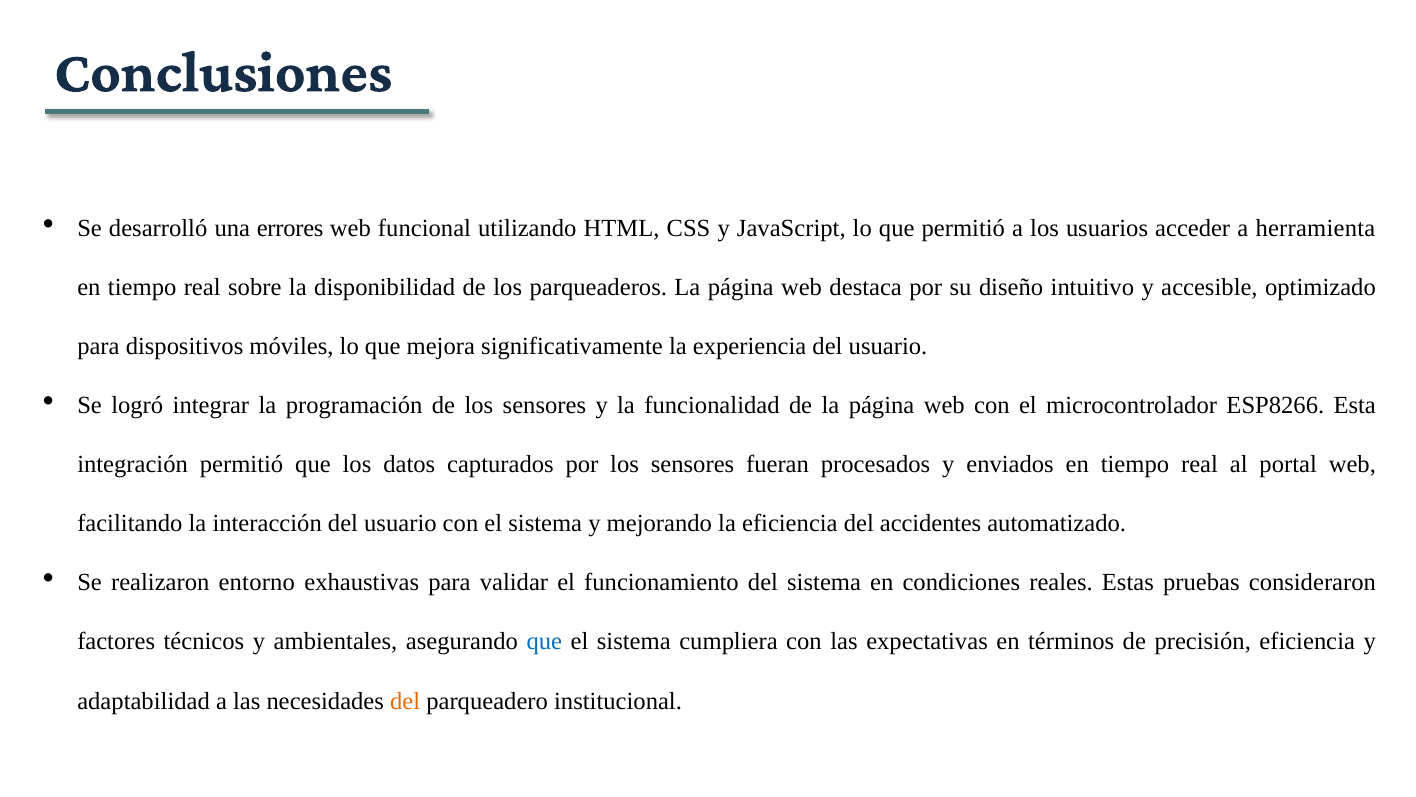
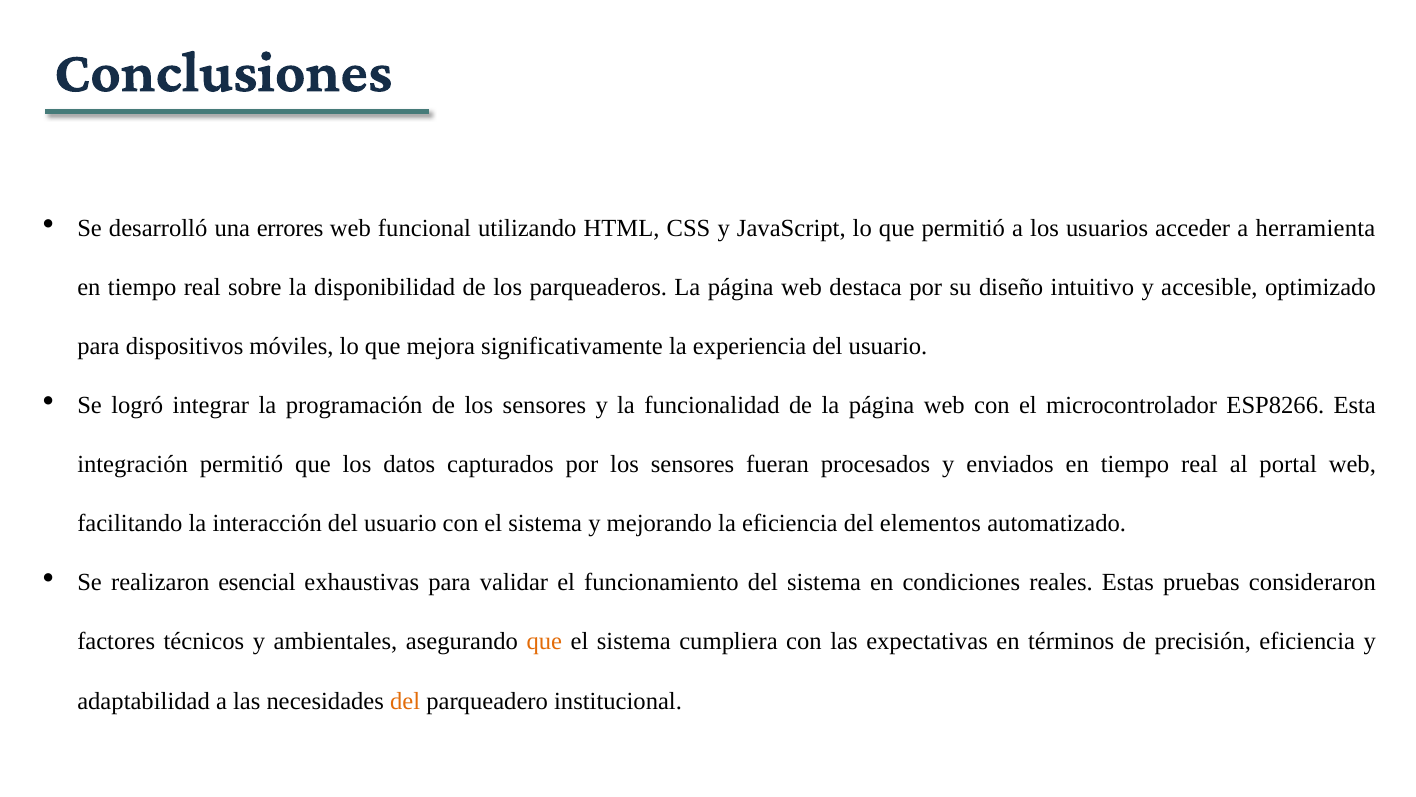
accidentes: accidentes -> elementos
entorno: entorno -> esencial
que at (544, 641) colour: blue -> orange
